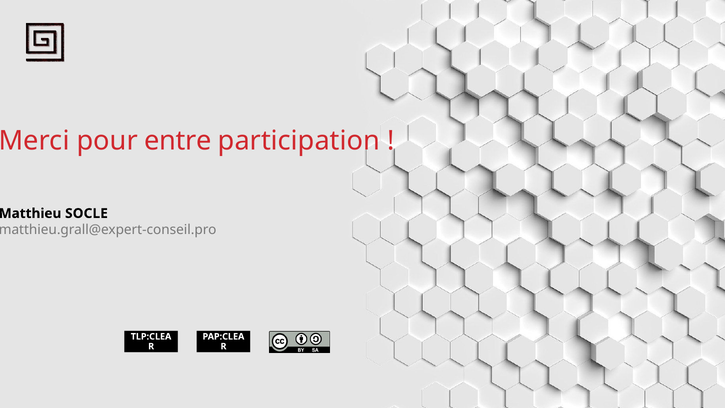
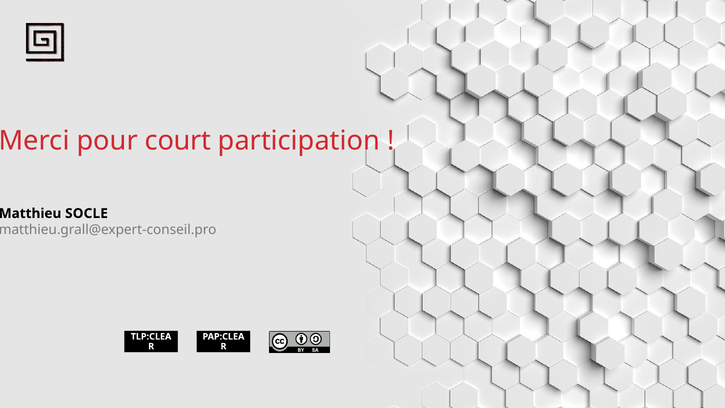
entre: entre -> court
